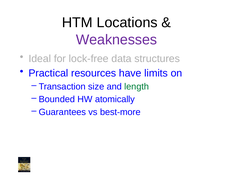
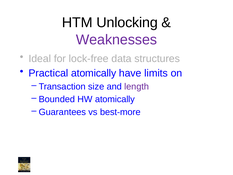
Locations: Locations -> Unlocking
Practical resources: resources -> atomically
length colour: green -> purple
